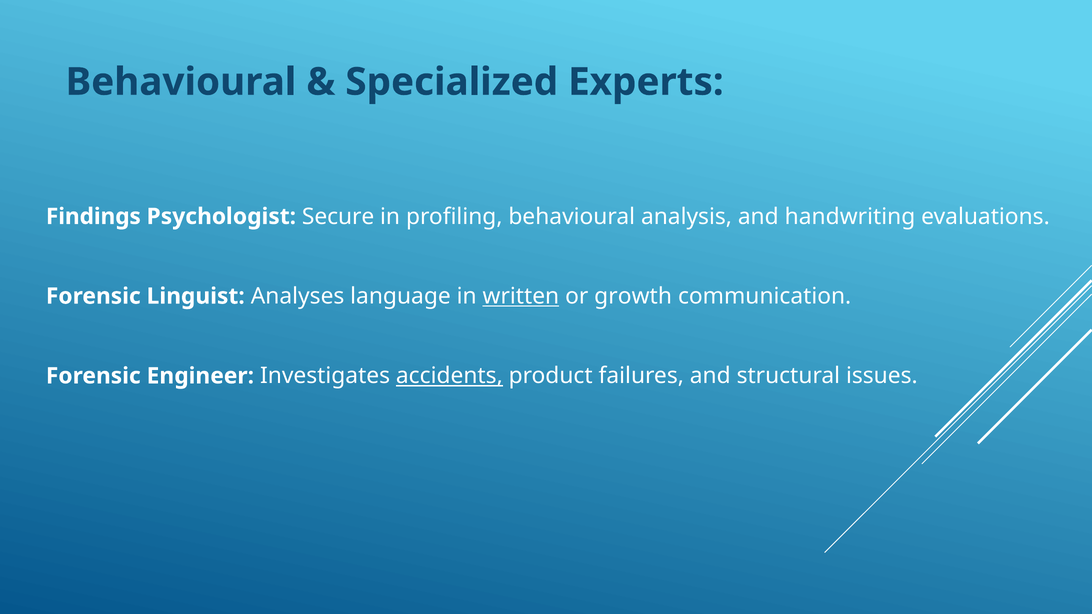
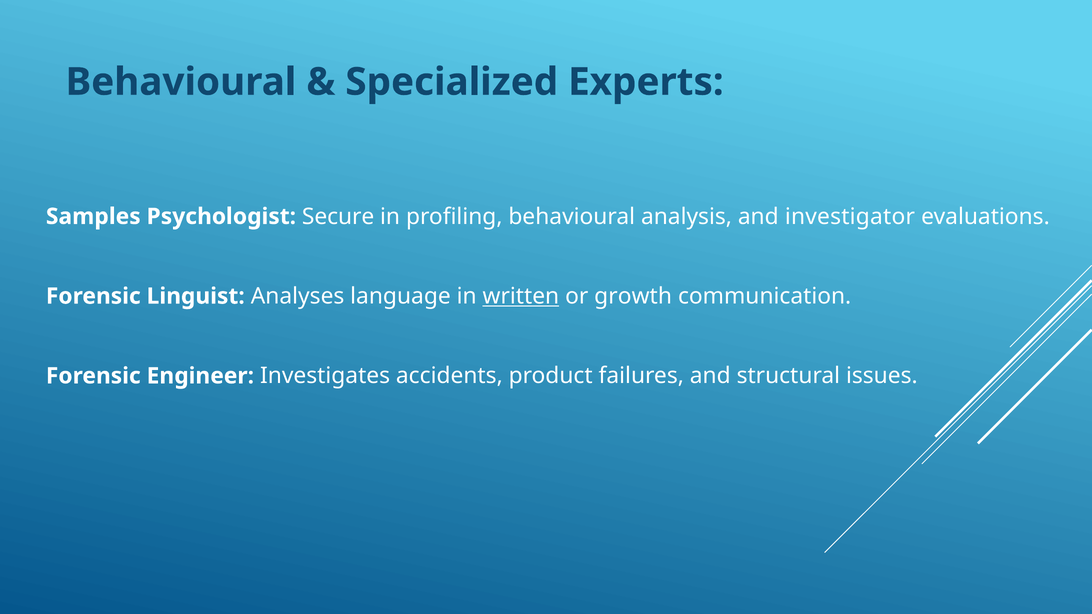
Findings: Findings -> Samples
handwriting: handwriting -> investigator
accidents underline: present -> none
